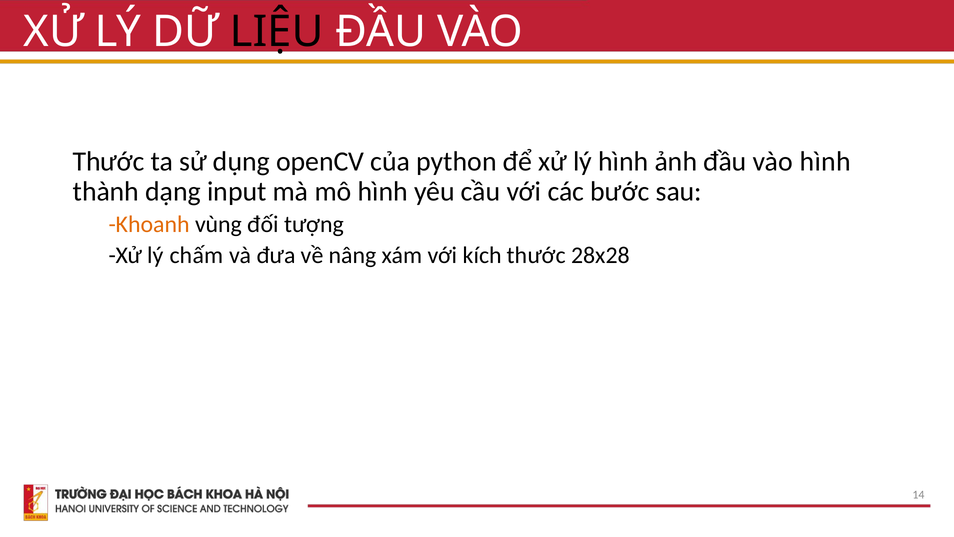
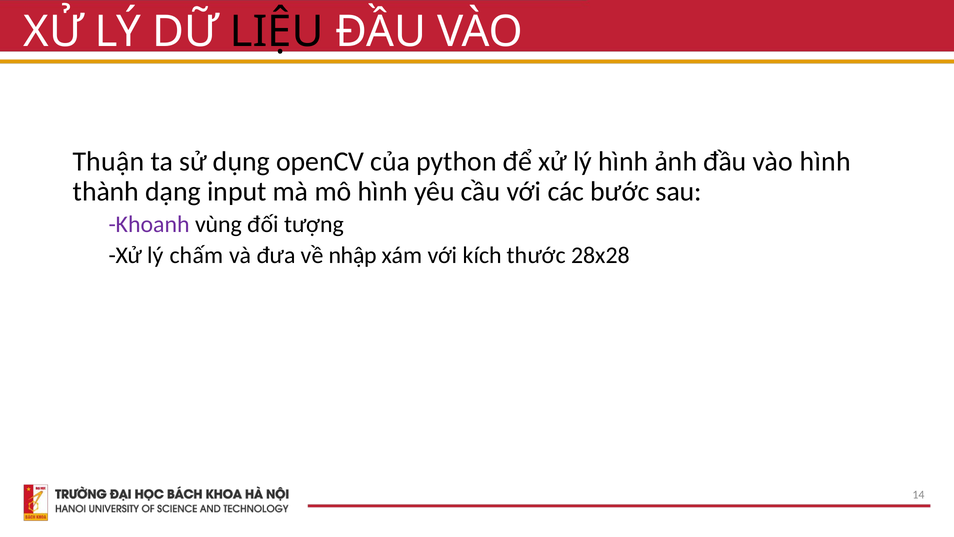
Thước at (109, 161): Thước -> Thuận
Khoanh colour: orange -> purple
nâng: nâng -> nhập
